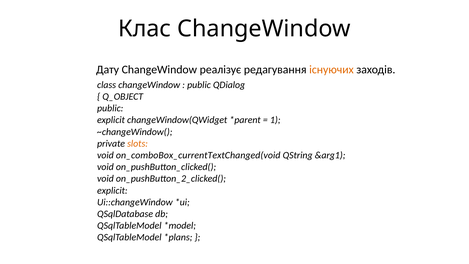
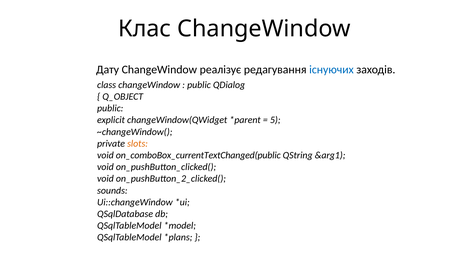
існуючих colour: orange -> blue
1: 1 -> 5
on_comboBox_currentTextChanged(void: on_comboBox_currentTextChanged(void -> on_comboBox_currentTextChanged(public
explicit at (112, 190): explicit -> sounds
